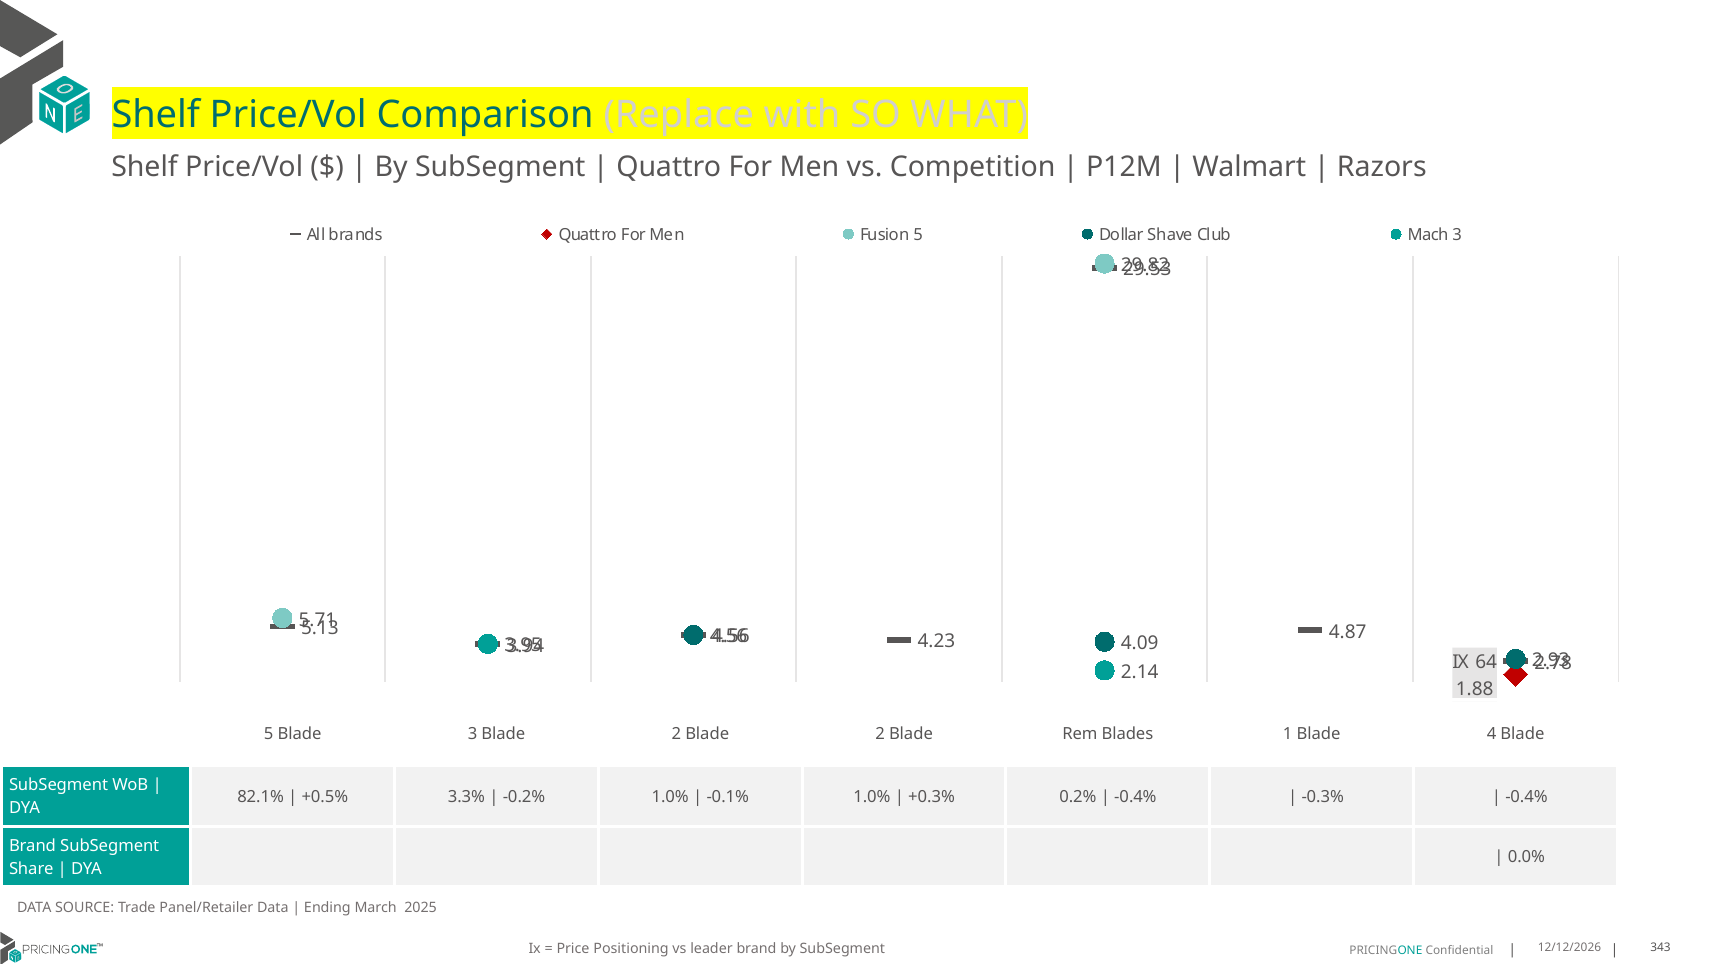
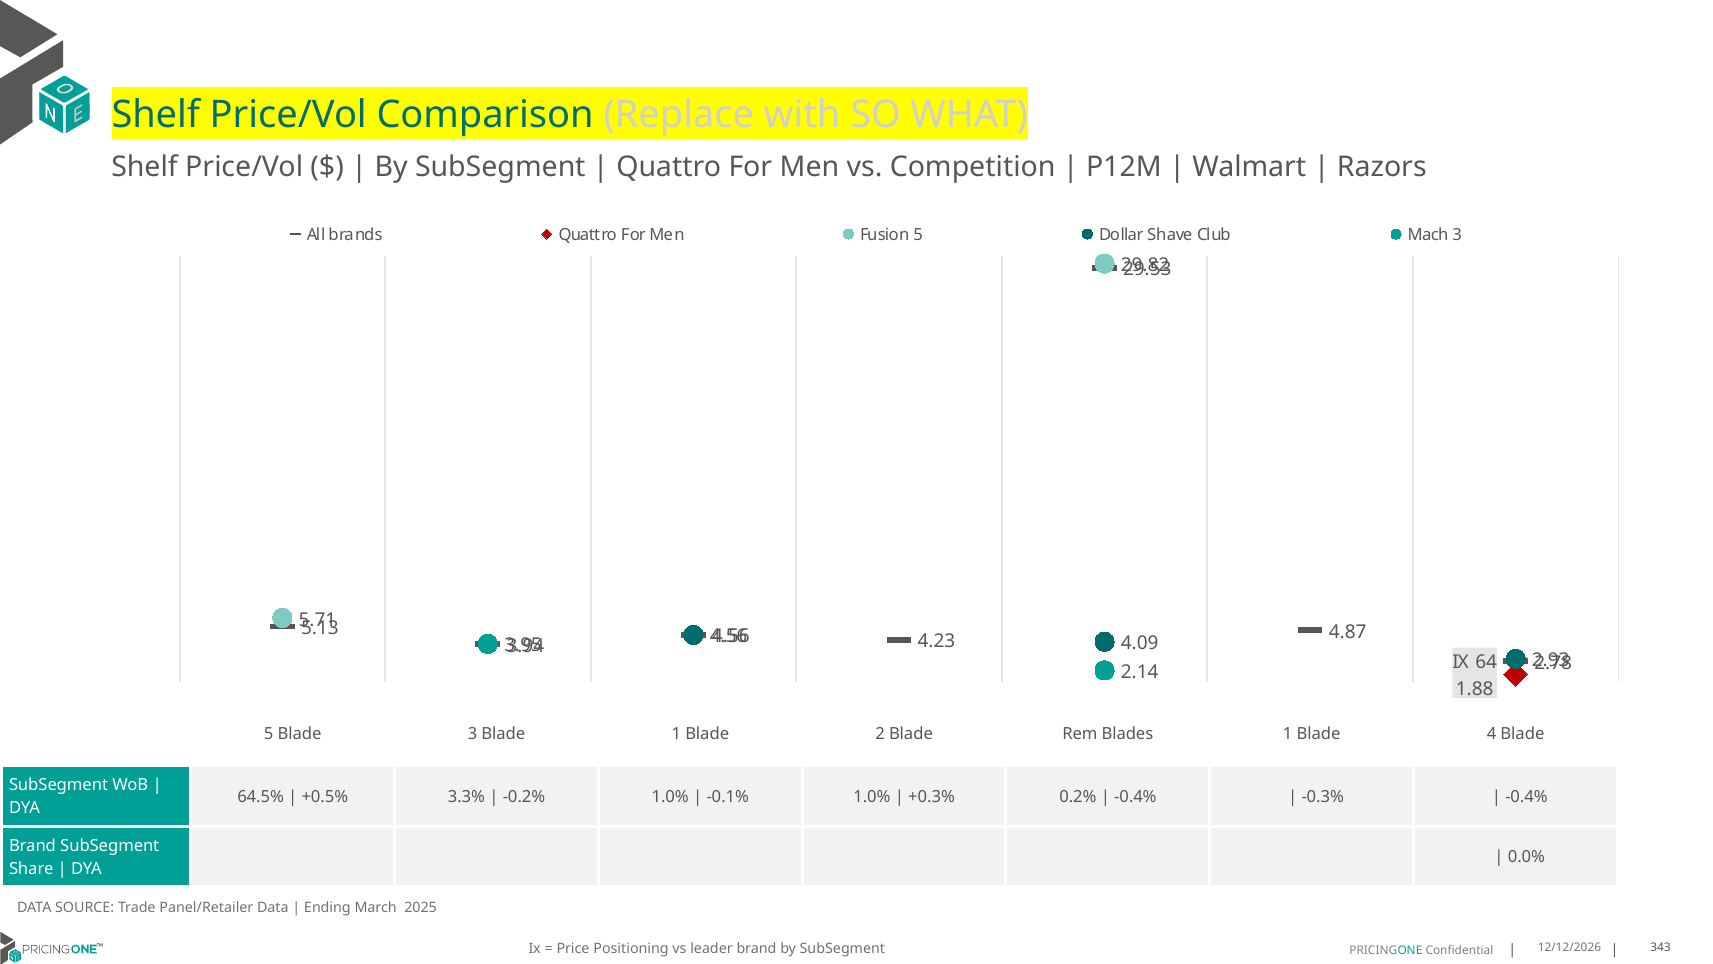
3 Blade 2: 2 -> 1
82.1%: 82.1% -> 64.5%
